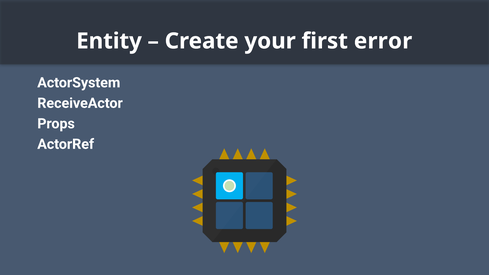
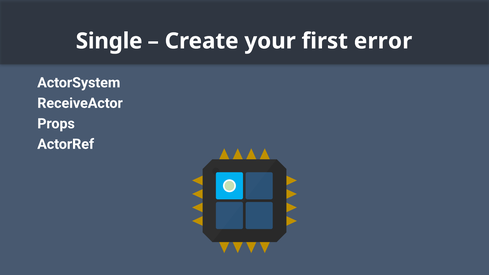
Entity: Entity -> Single
